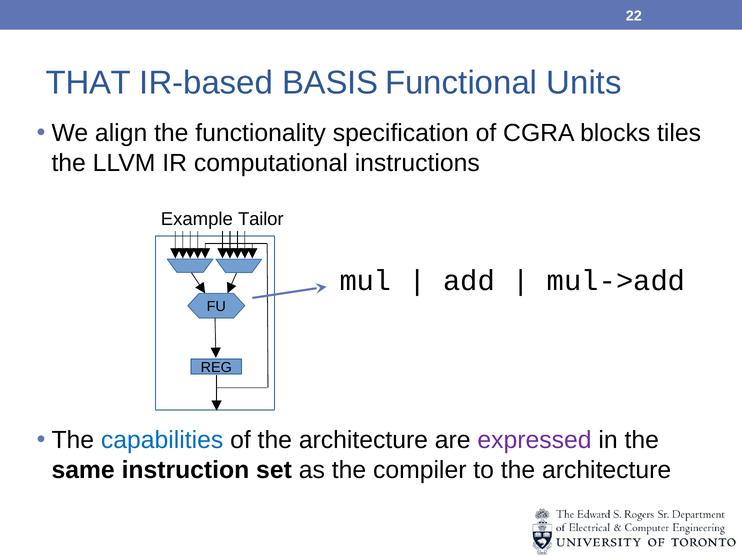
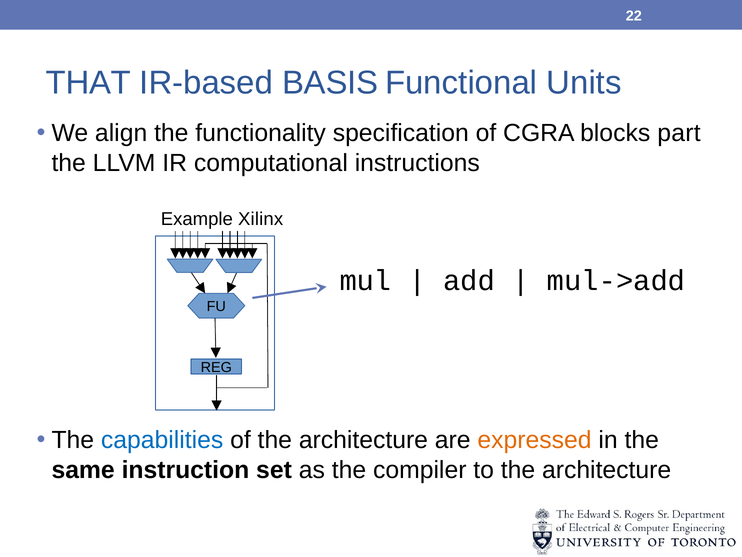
tiles: tiles -> part
Tailor: Tailor -> Xilinx
expressed colour: purple -> orange
